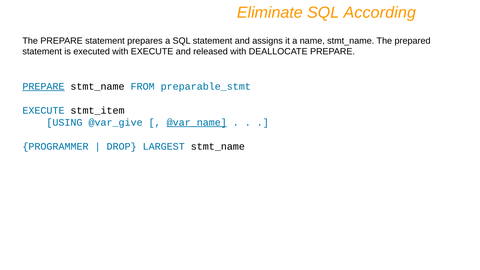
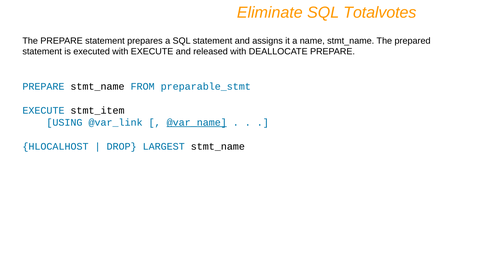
According: According -> Totalvotes
PREPARE at (43, 86) underline: present -> none
@var_give: @var_give -> @var_link
PROGRAMMER: PROGRAMMER -> HLOCALHOST
